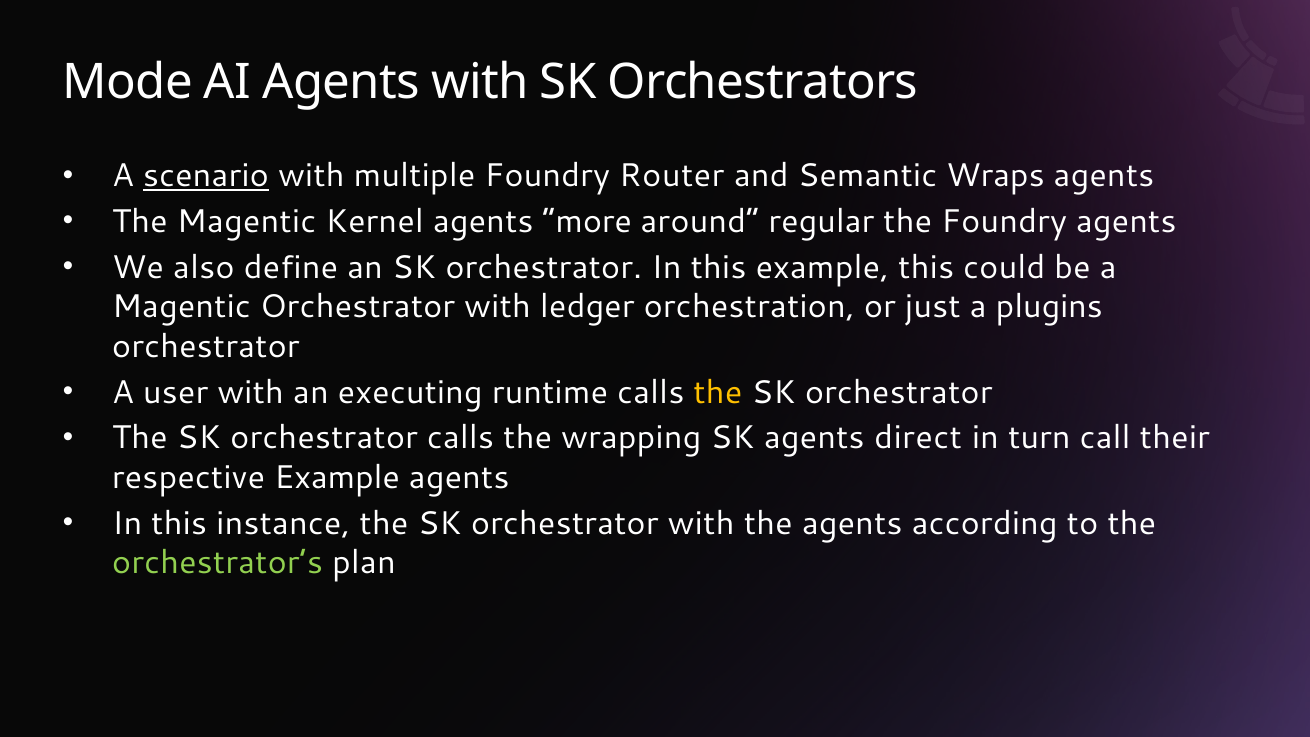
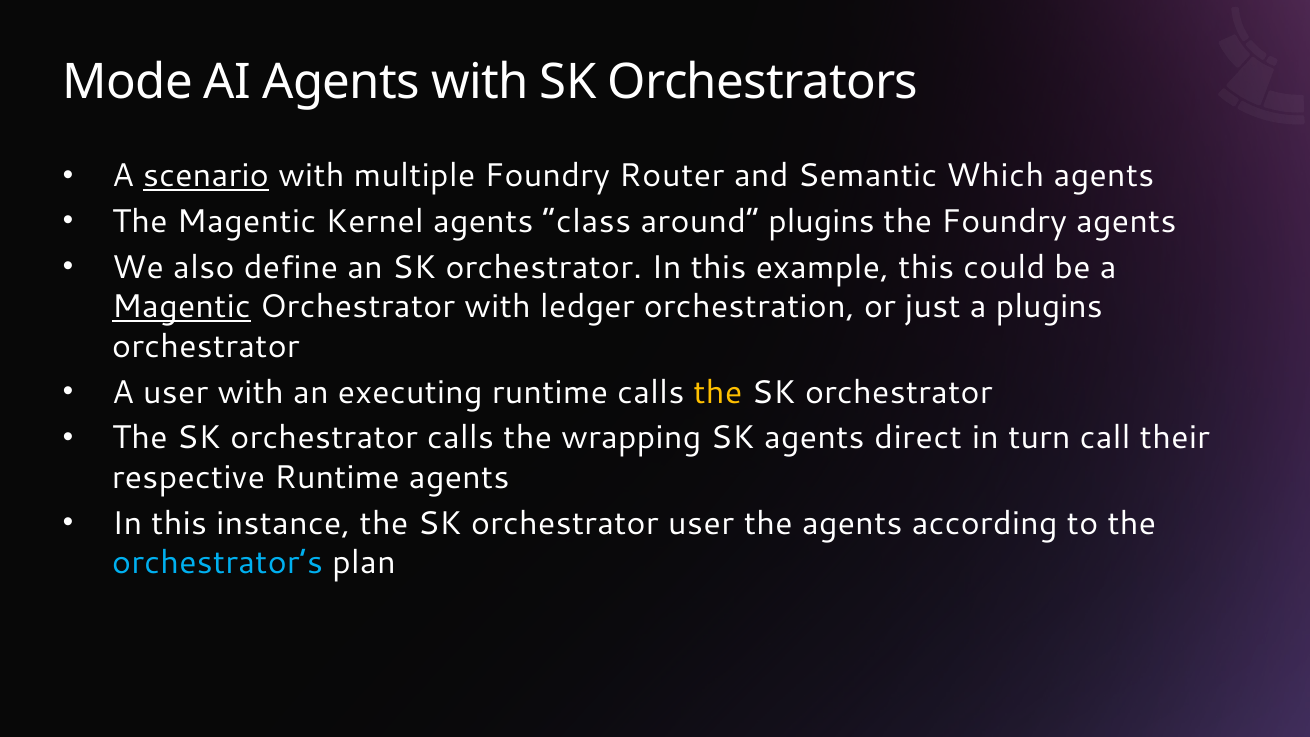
Wraps: Wraps -> Which
more: more -> class
around regular: regular -> plugins
Magentic at (181, 307) underline: none -> present
respective Example: Example -> Runtime
SK orchestrator with: with -> user
orchestrator’s colour: light green -> light blue
